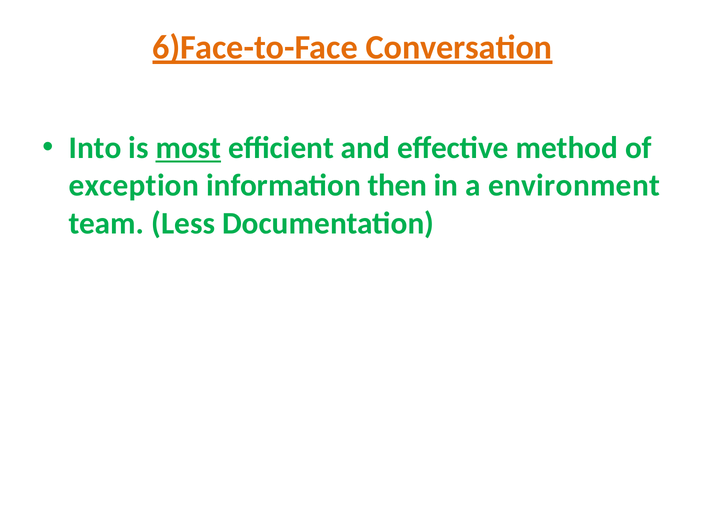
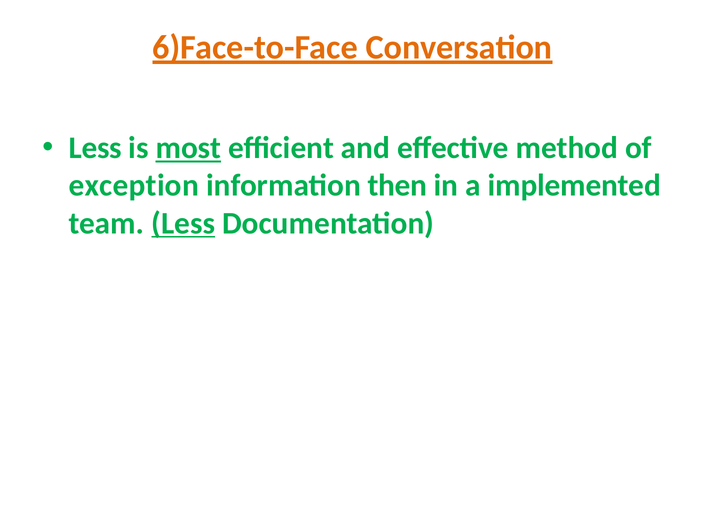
Into at (95, 148): Into -> Less
environment: environment -> implemented
Less at (183, 223) underline: none -> present
